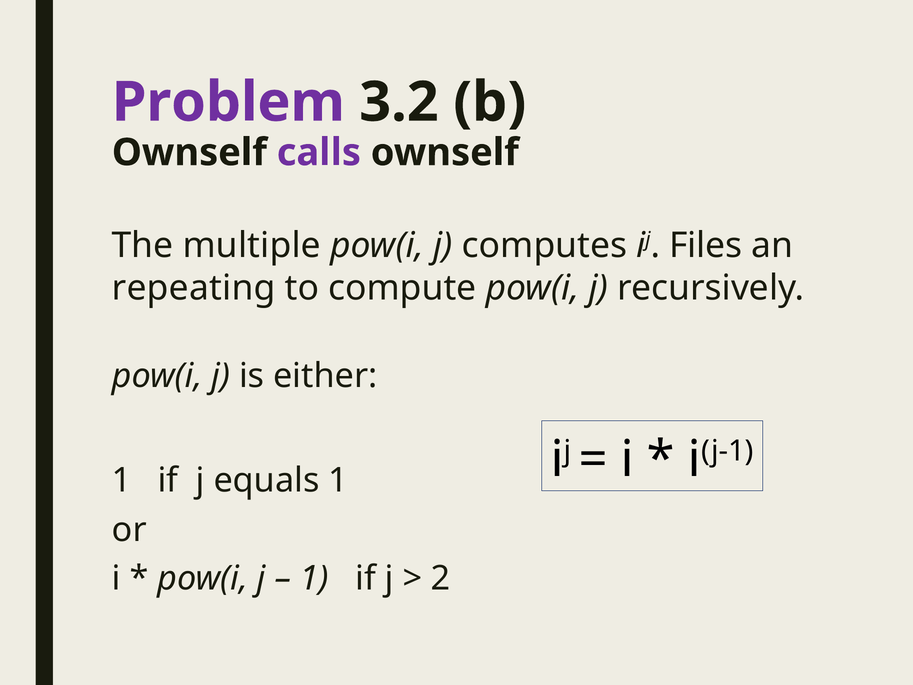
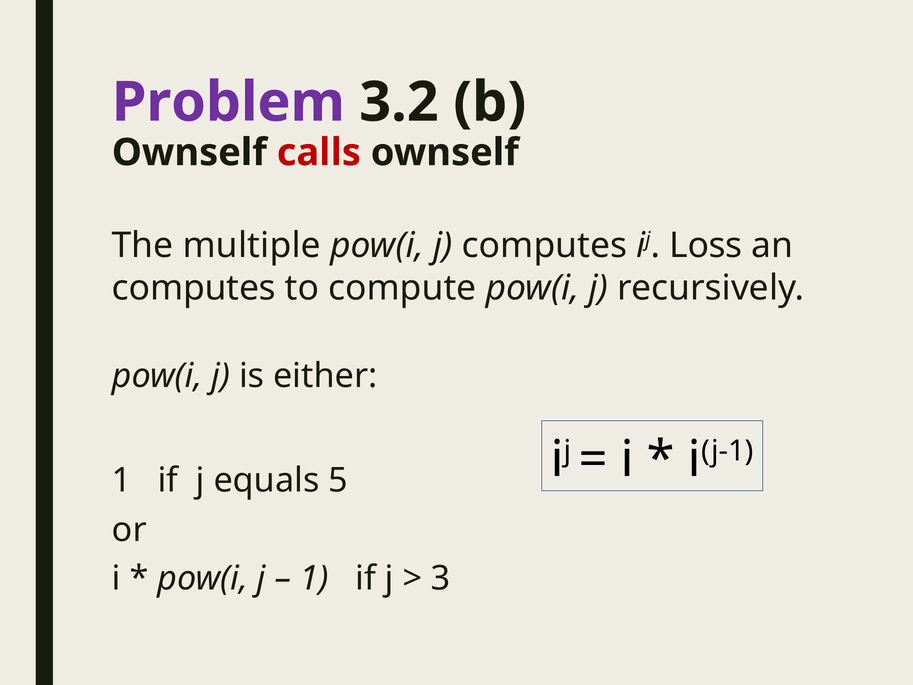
calls colour: purple -> red
Files: Files -> Loss
repeating at (194, 288): repeating -> computes
equals 1: 1 -> 5
2: 2 -> 3
